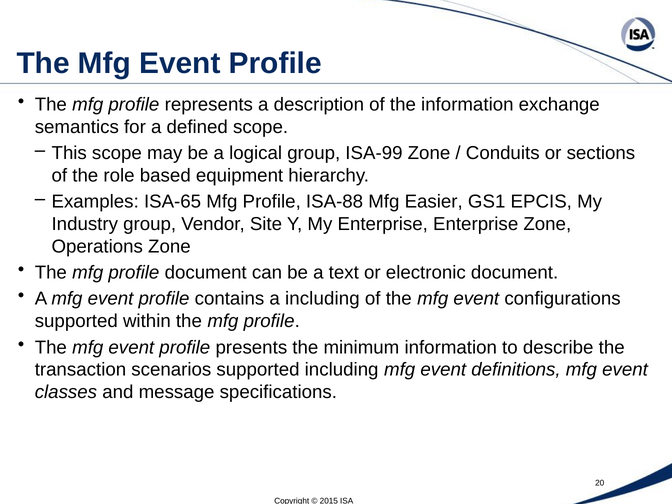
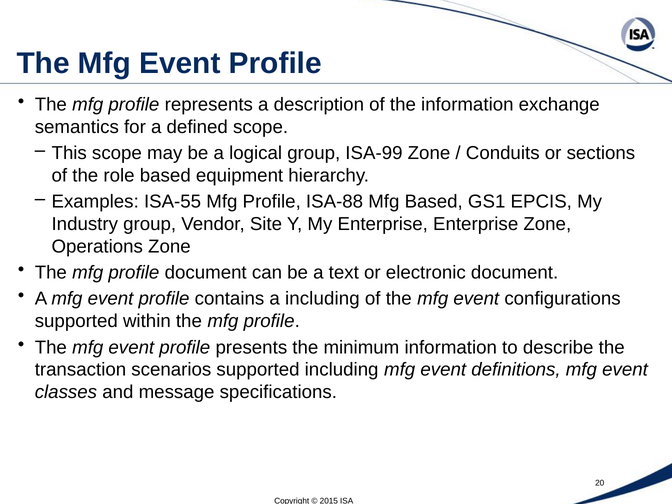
ISA-65: ISA-65 -> ISA-55
Mfg Easier: Easier -> Based
